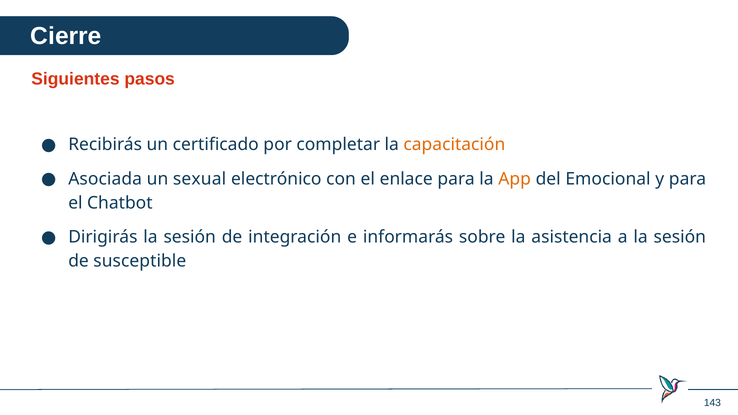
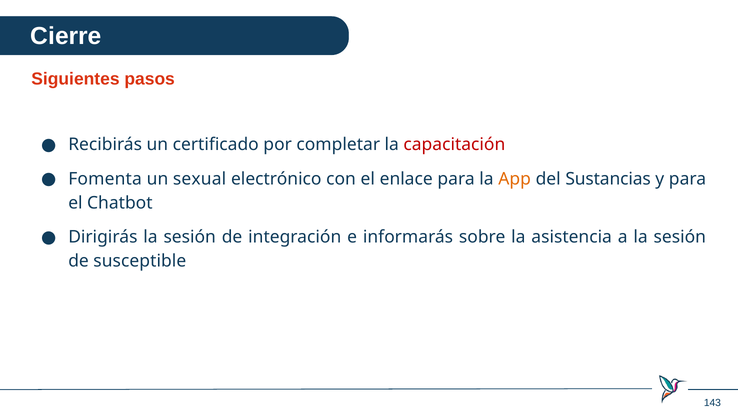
capacitación colour: orange -> red
Asociada: Asociada -> Fomenta
Emocional: Emocional -> Sustancias
